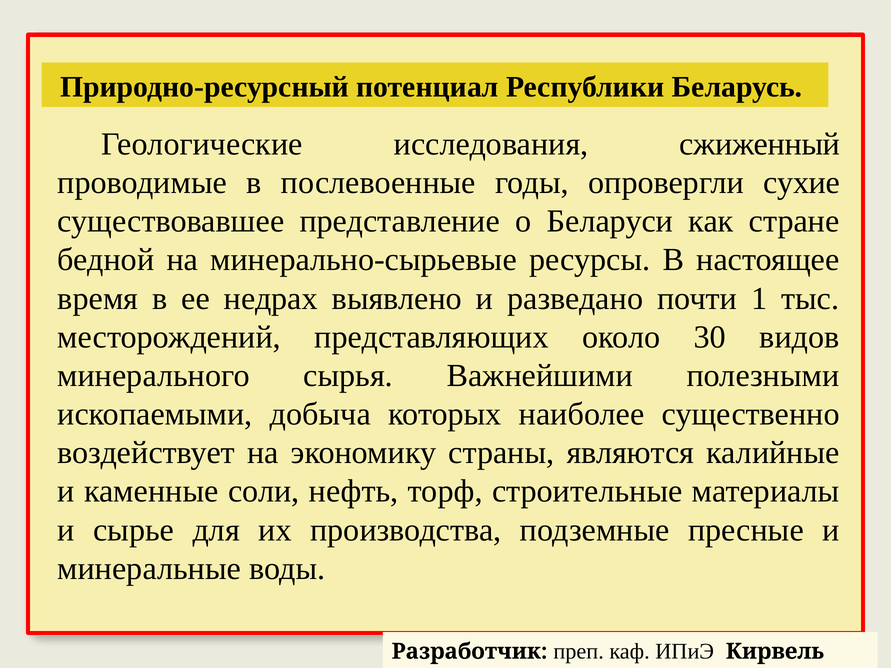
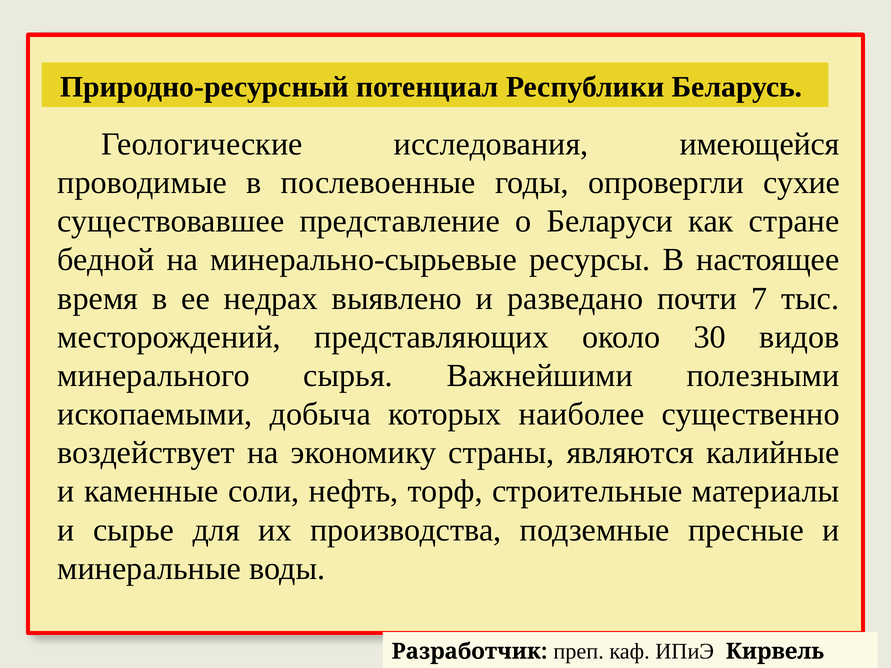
сжиженный: сжиженный -> имеющейся
1: 1 -> 7
